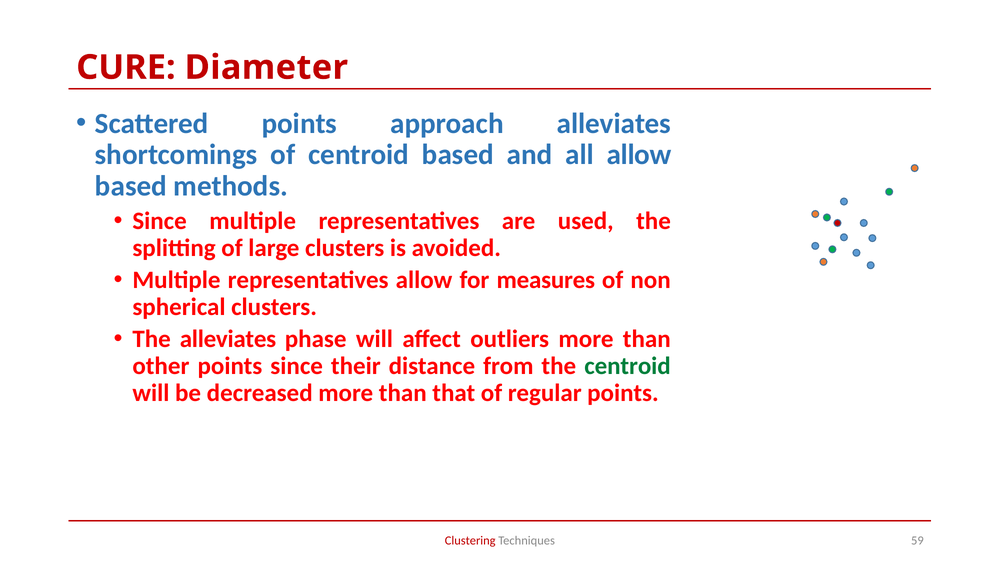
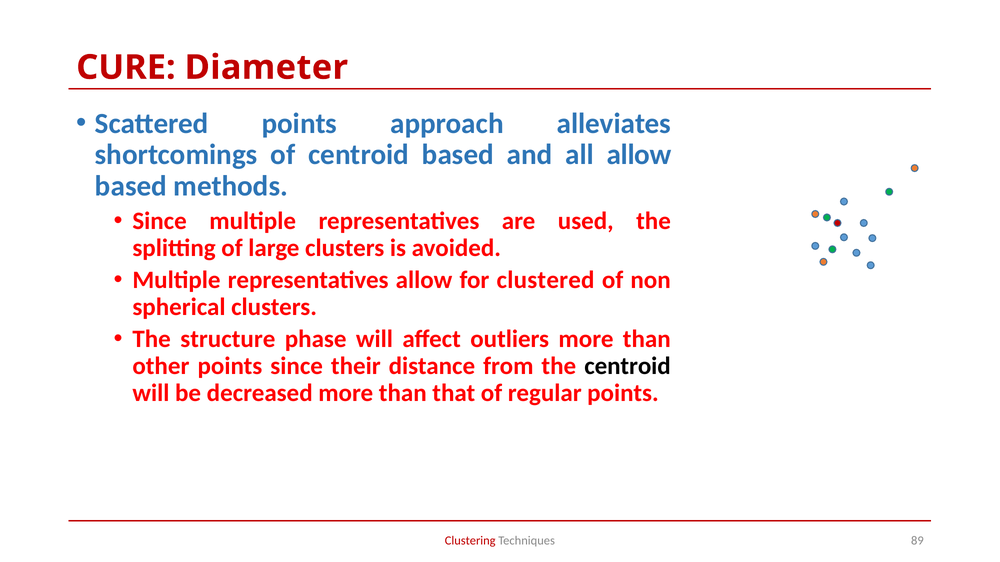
measures: measures -> clustered
The alleviates: alleviates -> structure
centroid at (627, 366) colour: green -> black
59: 59 -> 89
